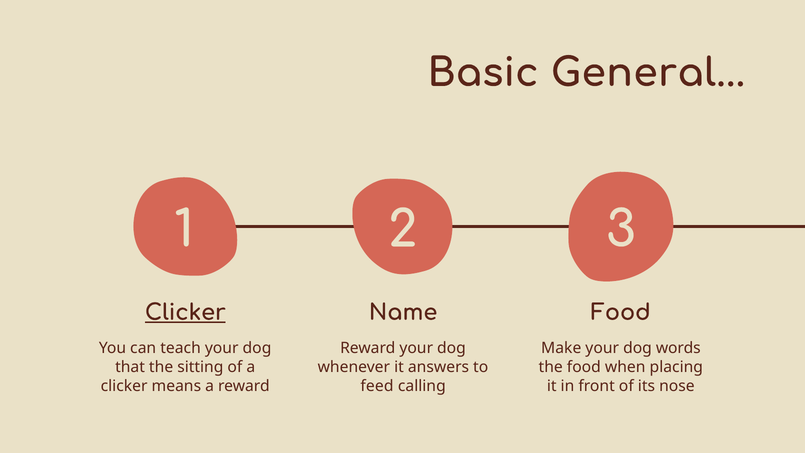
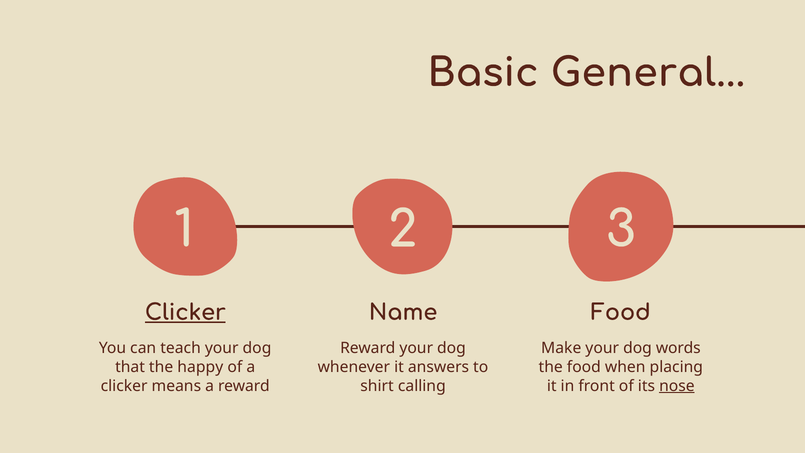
sitting: sitting -> happy
feed: feed -> shirt
nose underline: none -> present
